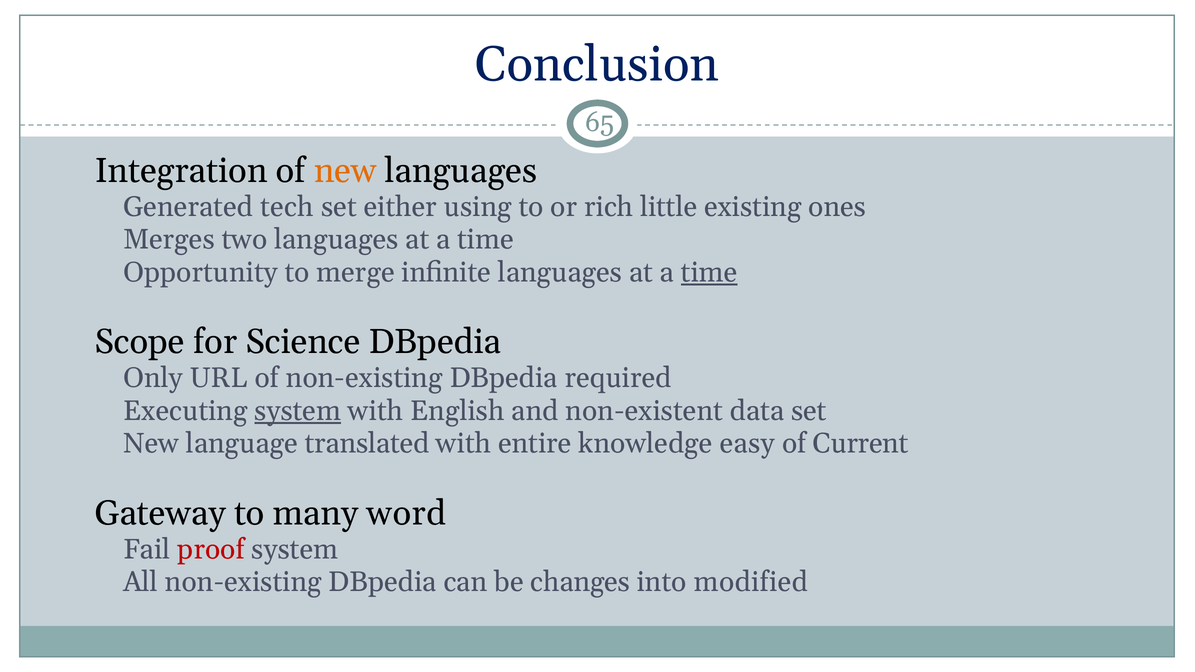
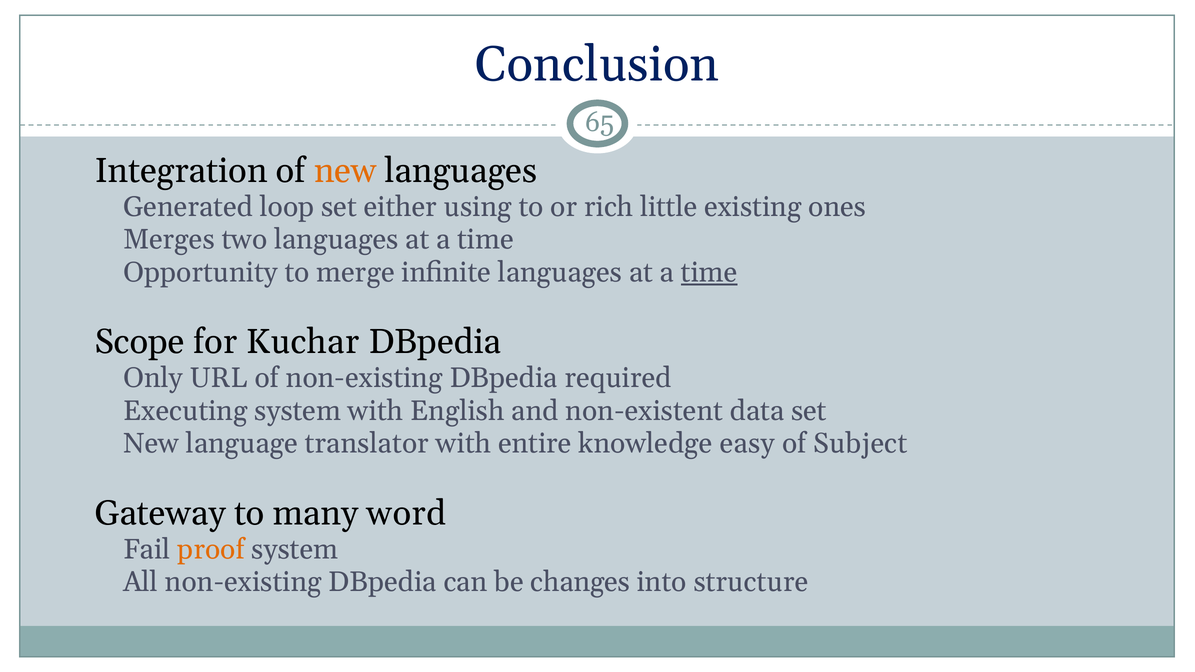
tech: tech -> loop
Science: Science -> Kuchar
system at (298, 411) underline: present -> none
translated: translated -> translator
Current: Current -> Subject
proof colour: red -> orange
modified: modified -> structure
